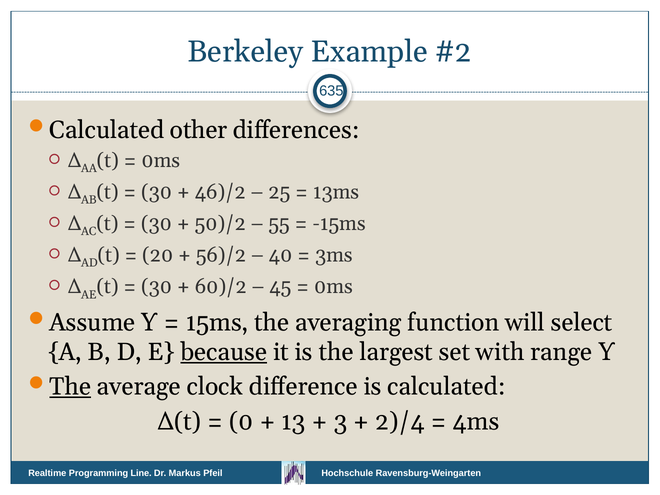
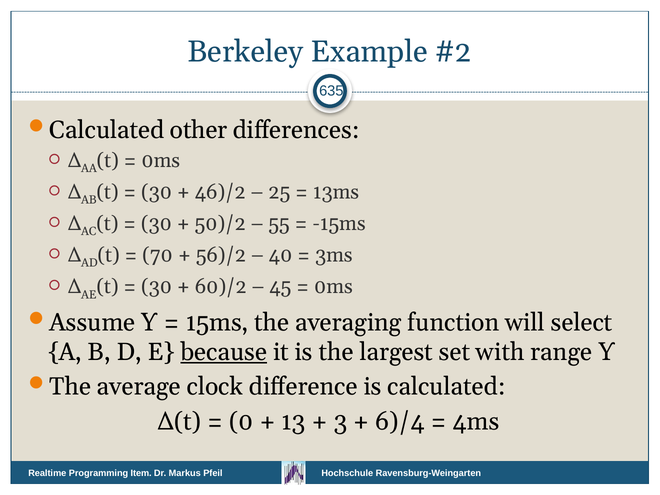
20: 20 -> 70
The at (70, 387) underline: present -> none
2)/4: 2)/4 -> 6)/4
Line: Line -> Item
